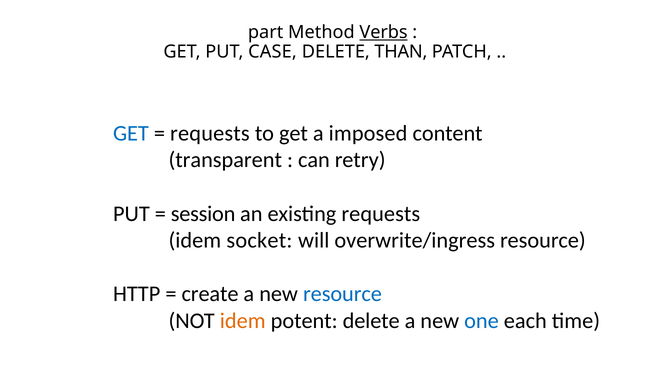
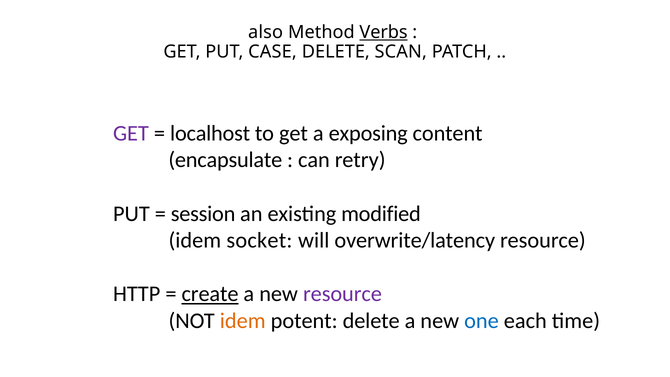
part: part -> also
THAN: THAN -> SCAN
GET at (131, 133) colour: blue -> purple
requests at (210, 133): requests -> localhost
imposed: imposed -> exposing
transparent: transparent -> encapsulate
existing requests: requests -> modified
overwrite/ingress: overwrite/ingress -> overwrite/latency
create underline: none -> present
resource at (342, 294) colour: blue -> purple
